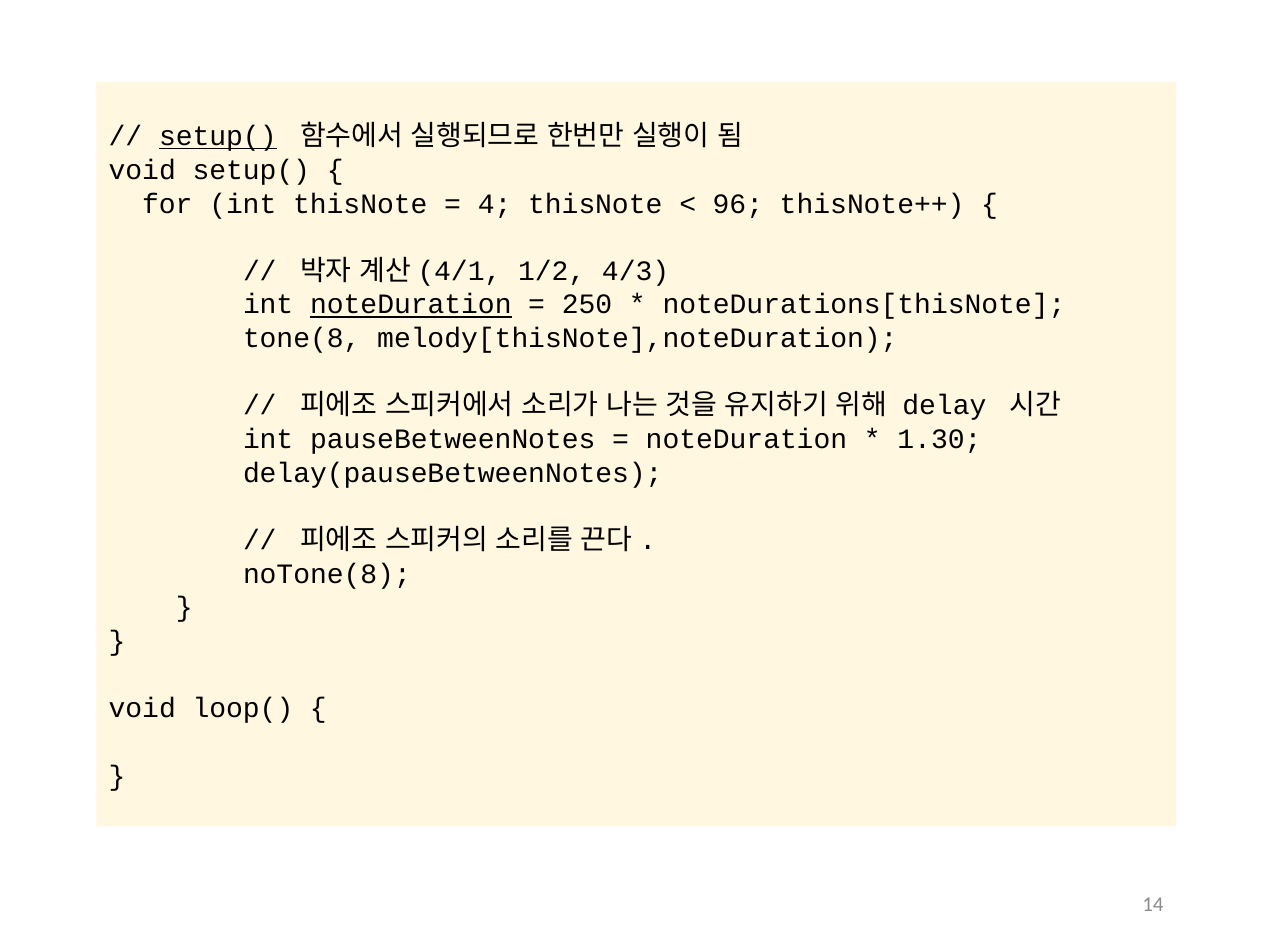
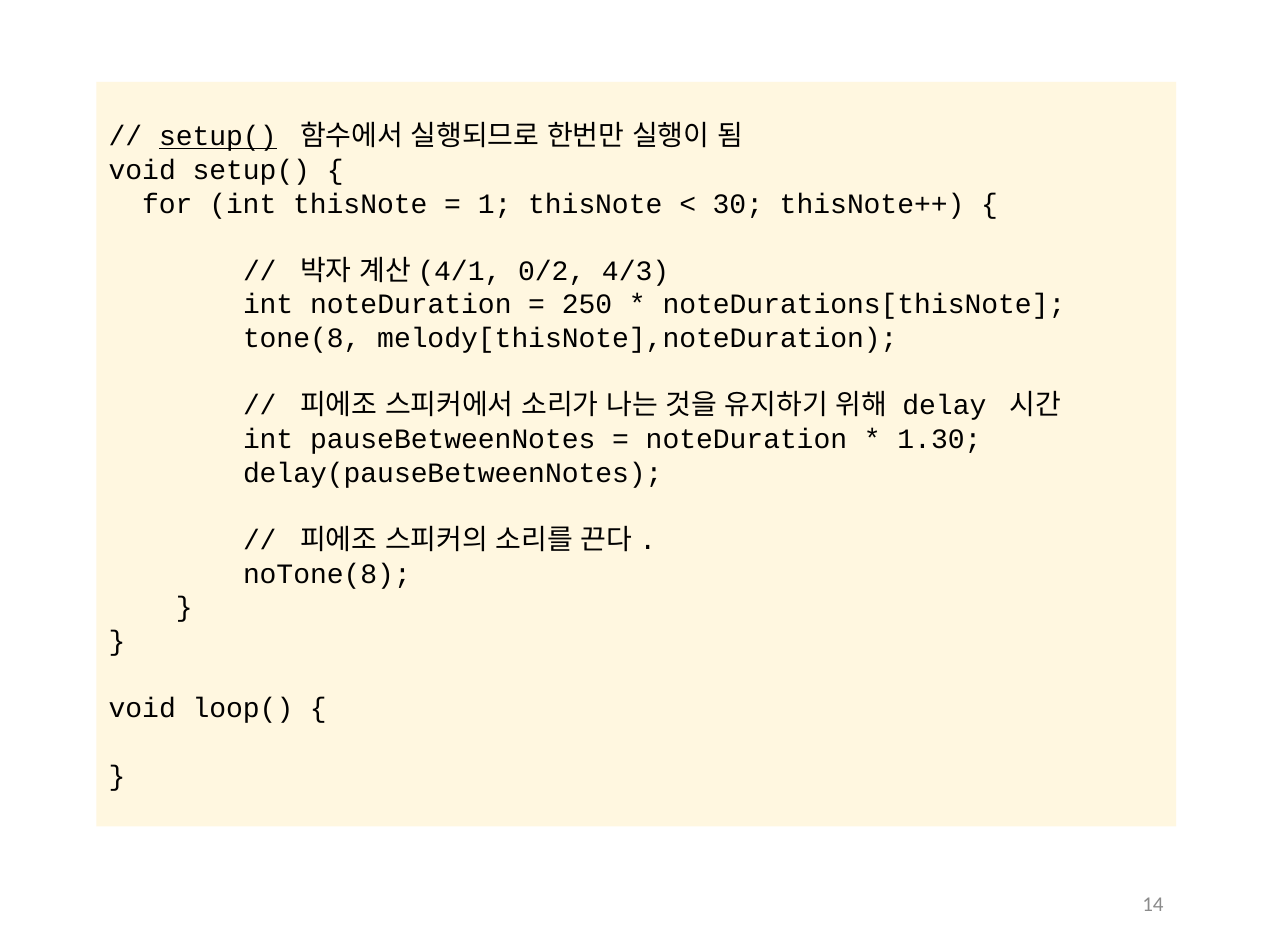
4: 4 -> 1
96: 96 -> 30
1/2: 1/2 -> 0/2
noteDuration at (411, 305) underline: present -> none
